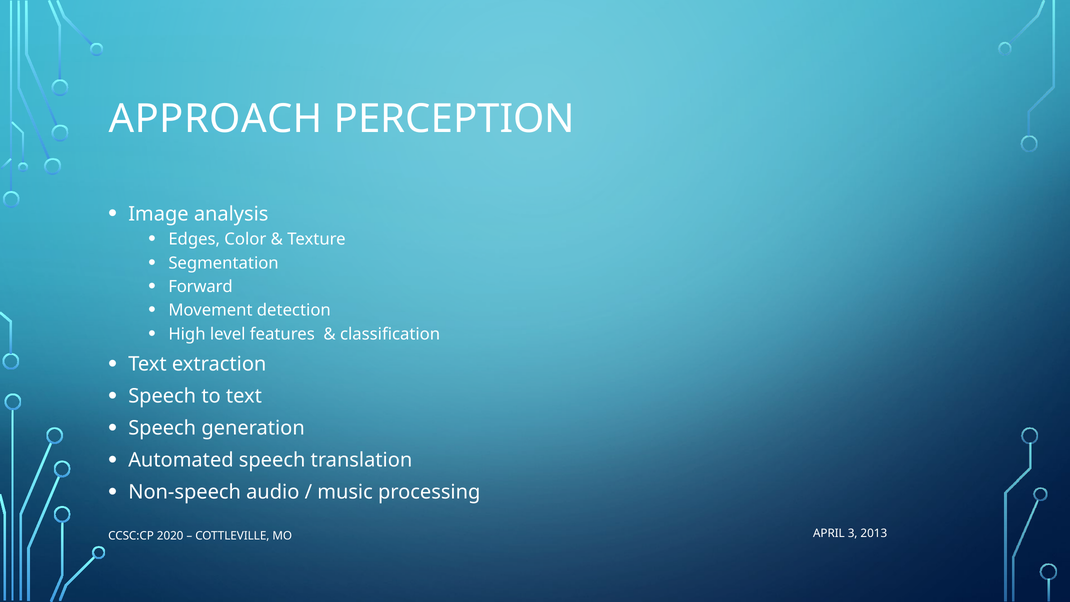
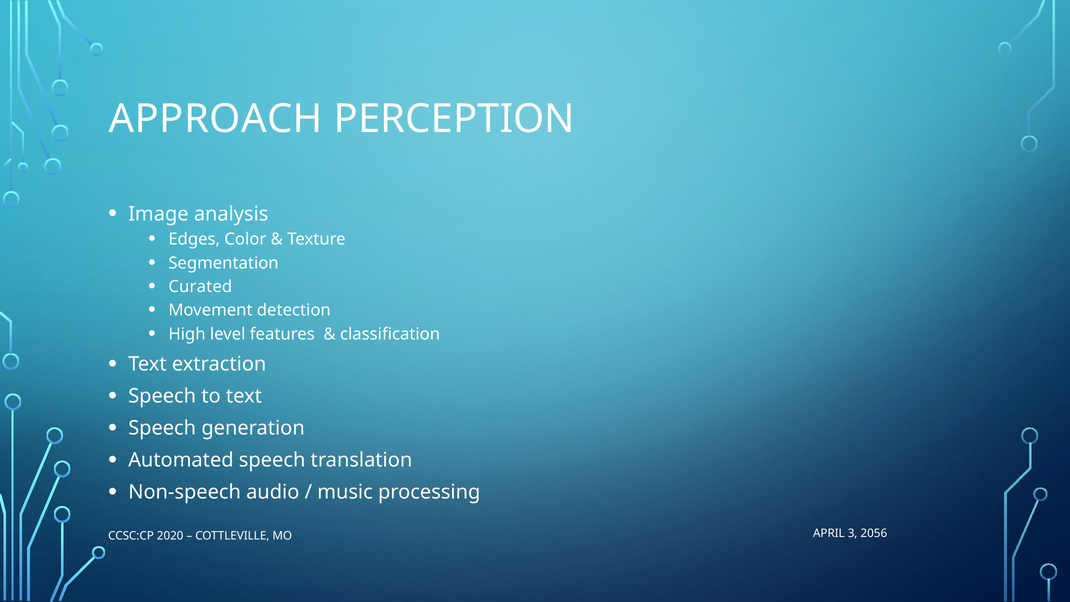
Forward: Forward -> Curated
2013: 2013 -> 2056
